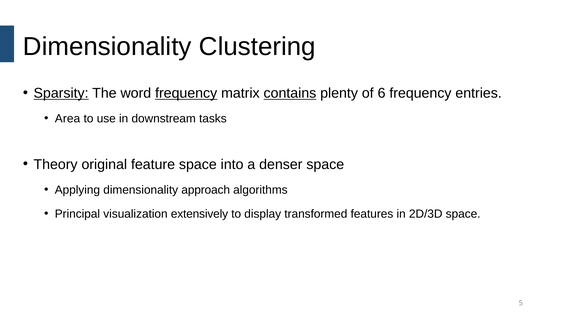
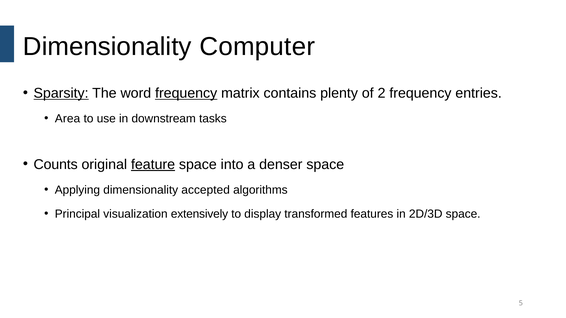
Clustering: Clustering -> Computer
contains underline: present -> none
6: 6 -> 2
Theory: Theory -> Counts
feature underline: none -> present
approach: approach -> accepted
